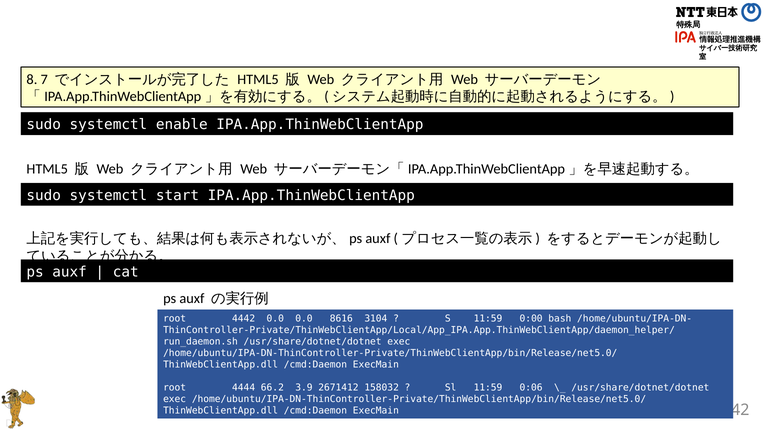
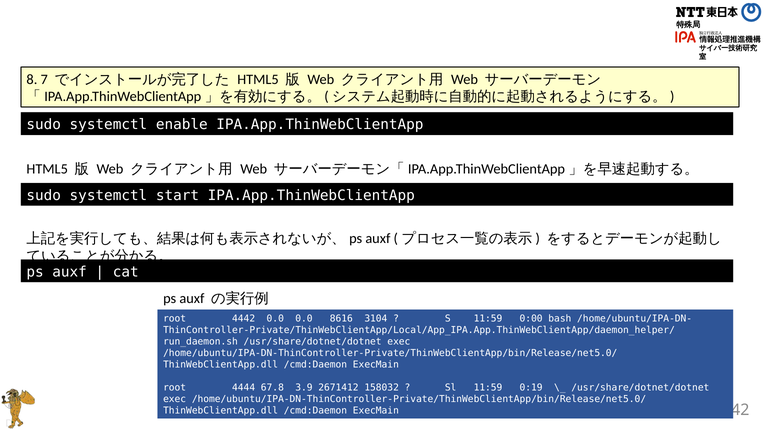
66.2: 66.2 -> 67.8
0:06: 0:06 -> 0:19
